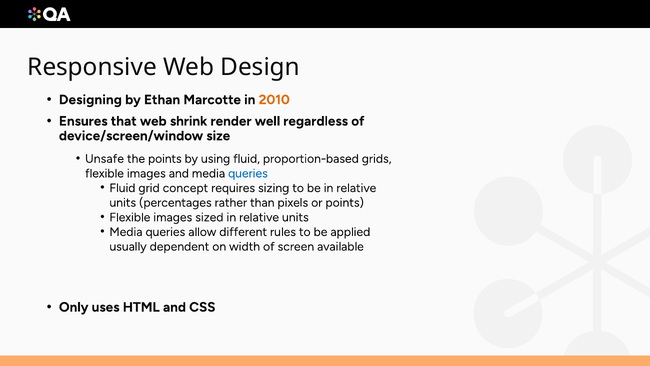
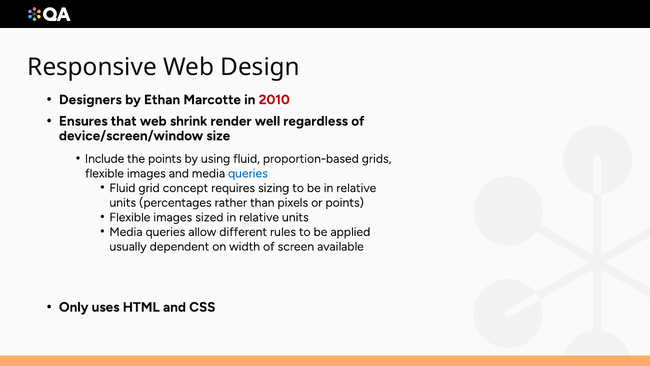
Designing: Designing -> Designers
2010 colour: orange -> red
Unsafe: Unsafe -> Include
